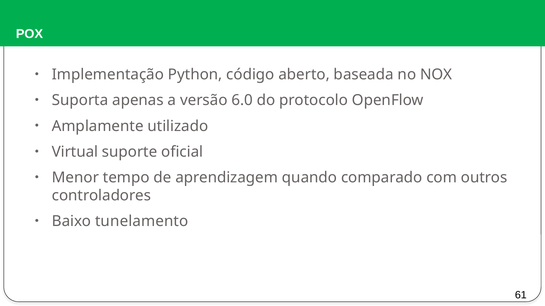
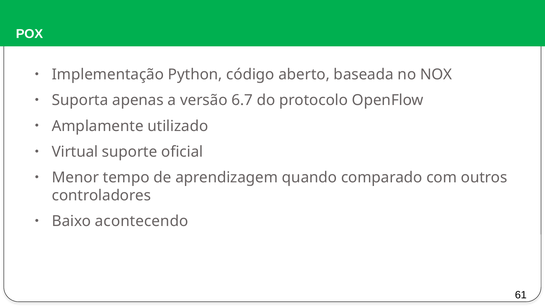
6.0: 6.0 -> 6.7
tunelamento: tunelamento -> acontecendo
